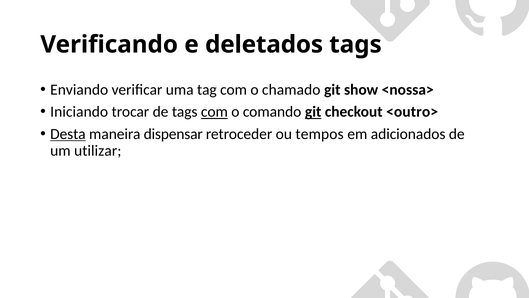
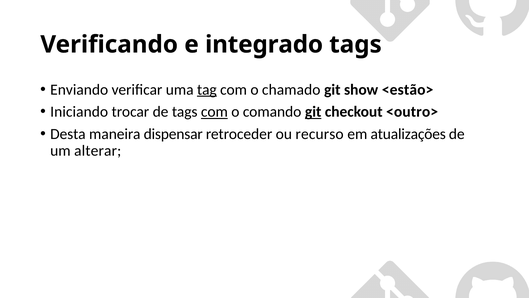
deletados: deletados -> integrado
tag underline: none -> present
<nossa>: <nossa> -> <estão>
Desta underline: present -> none
tempos: tempos -> recurso
adicionados: adicionados -> atualizações
utilizar: utilizar -> alterar
